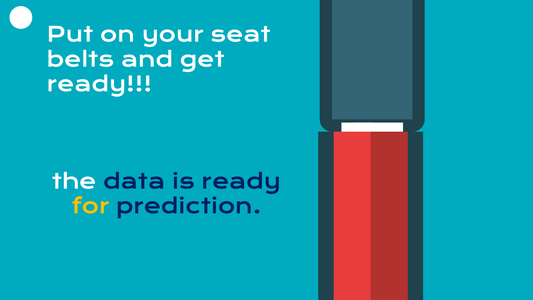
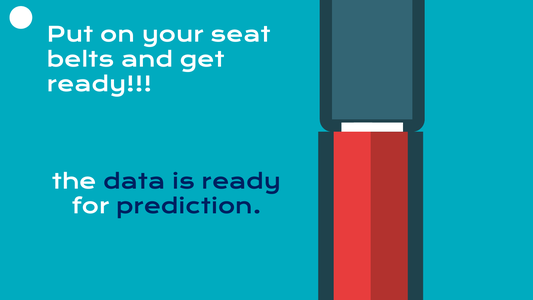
for colour: yellow -> white
